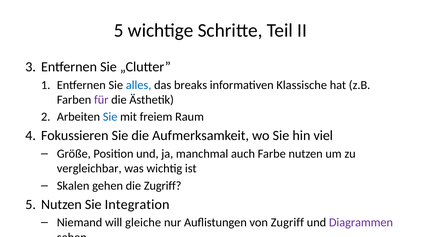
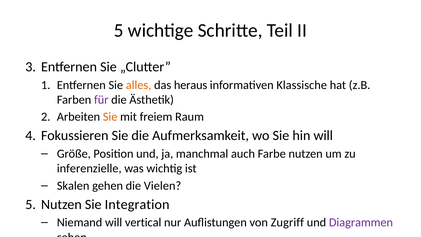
alles at (139, 85) colour: blue -> orange
breaks: breaks -> heraus
Sie at (110, 117) colour: blue -> orange
hin viel: viel -> will
vergleichbar: vergleichbar -> inferenzielle
die Zugriff: Zugriff -> Vielen
gleiche: gleiche -> vertical
